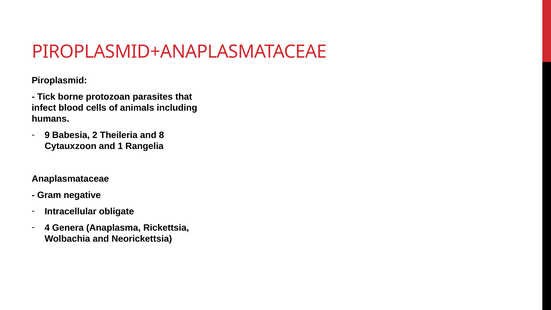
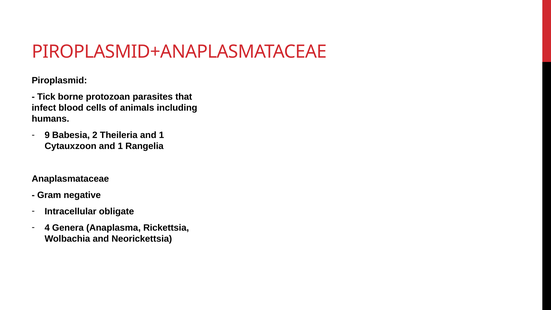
Theileria and 8: 8 -> 1
